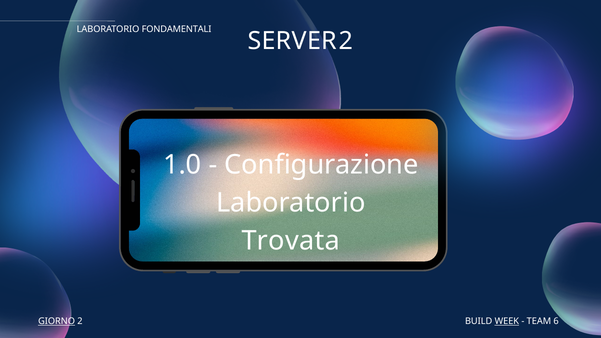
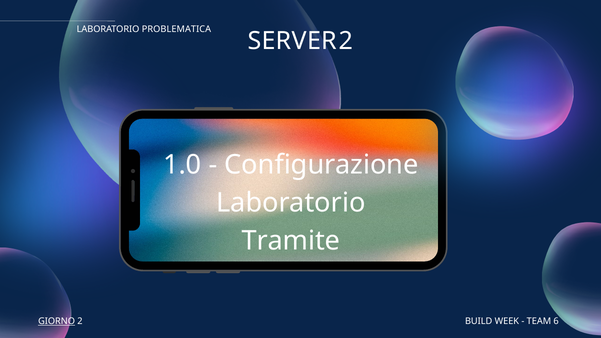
FONDAMENTALI: FONDAMENTALI -> PROBLEMATICA
Trovata: Trovata -> Tramite
WEEK underline: present -> none
